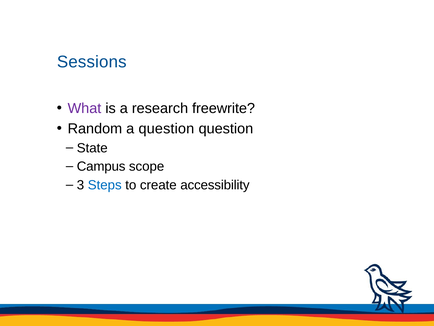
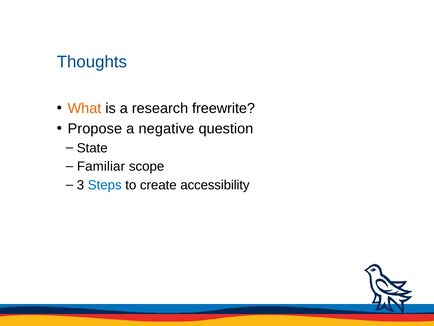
Sessions: Sessions -> Thoughts
What colour: purple -> orange
Random: Random -> Propose
a question: question -> negative
Campus: Campus -> Familiar
